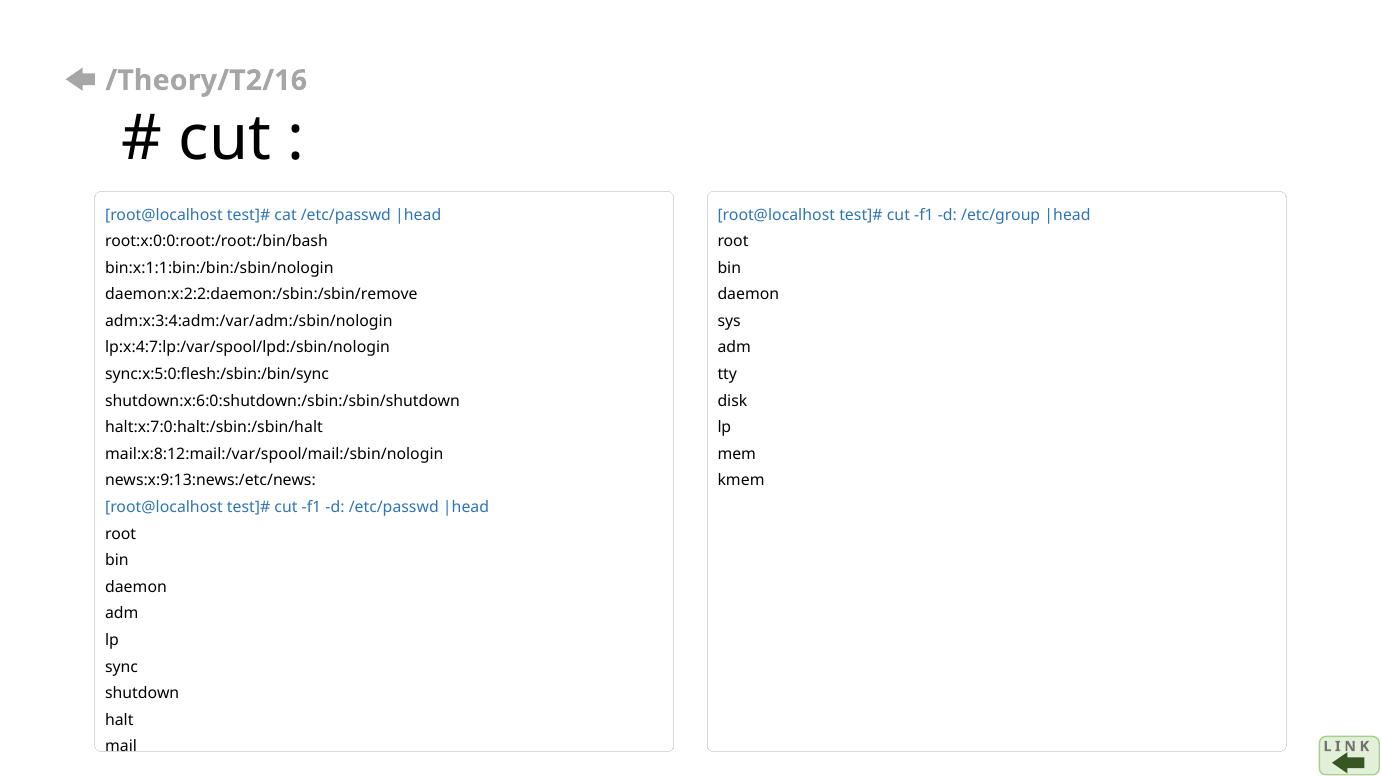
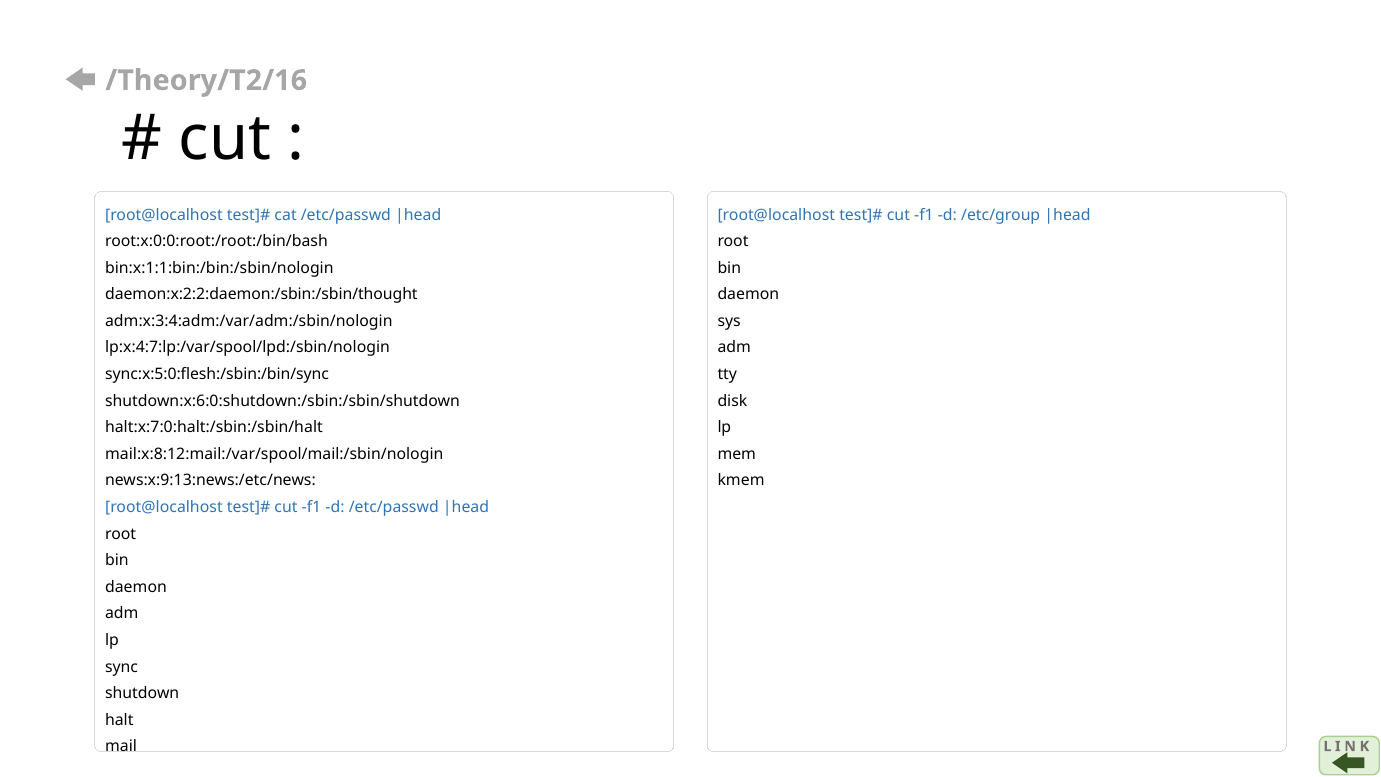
daemon:x:2:2:daemon:/sbin:/sbin/remove: daemon:x:2:2:daemon:/sbin:/sbin/remove -> daemon:x:2:2:daemon:/sbin:/sbin/thought
